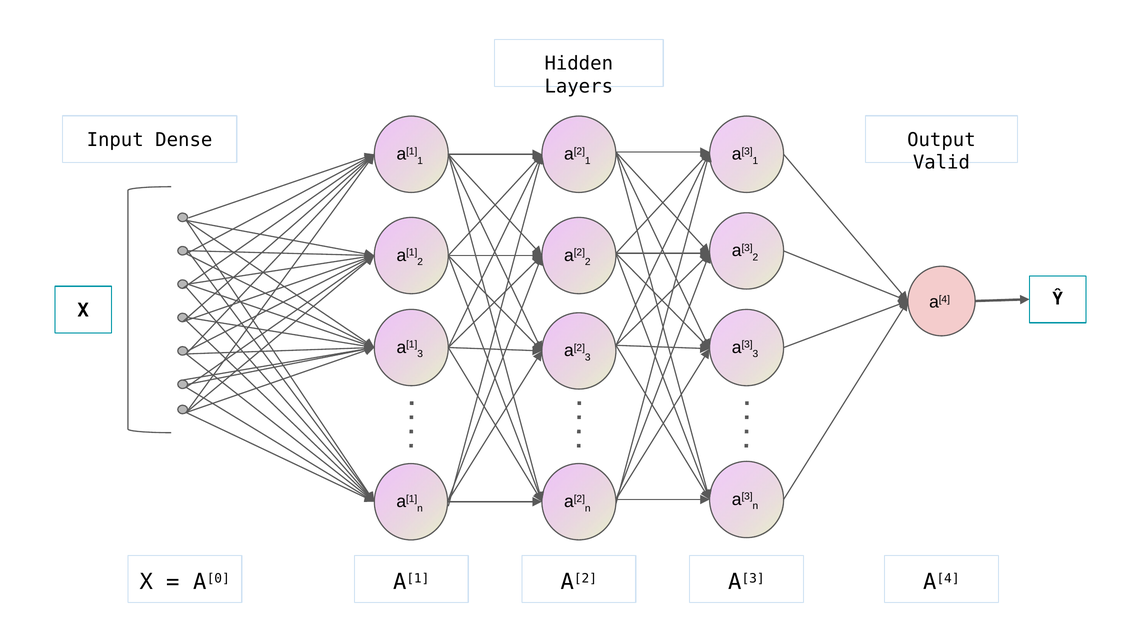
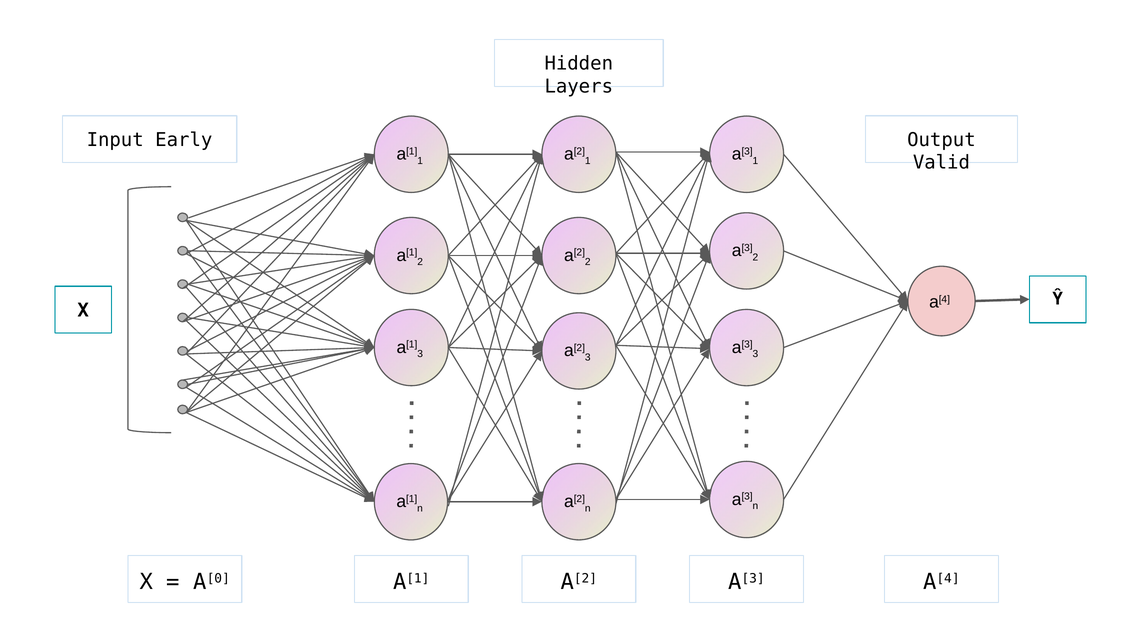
Dense: Dense -> Early
